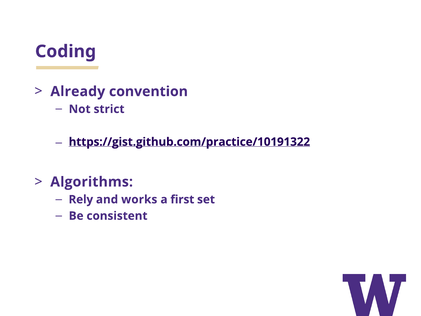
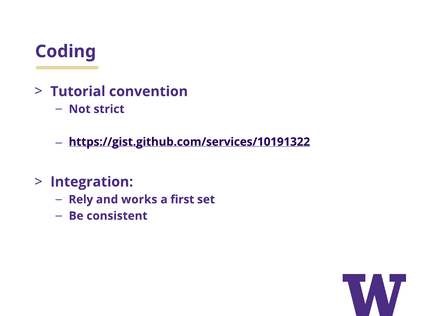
Already: Already -> Tutorial
https://gist.github.com/practice/10191322: https://gist.github.com/practice/10191322 -> https://gist.github.com/services/10191322
Algorithms: Algorithms -> Integration
